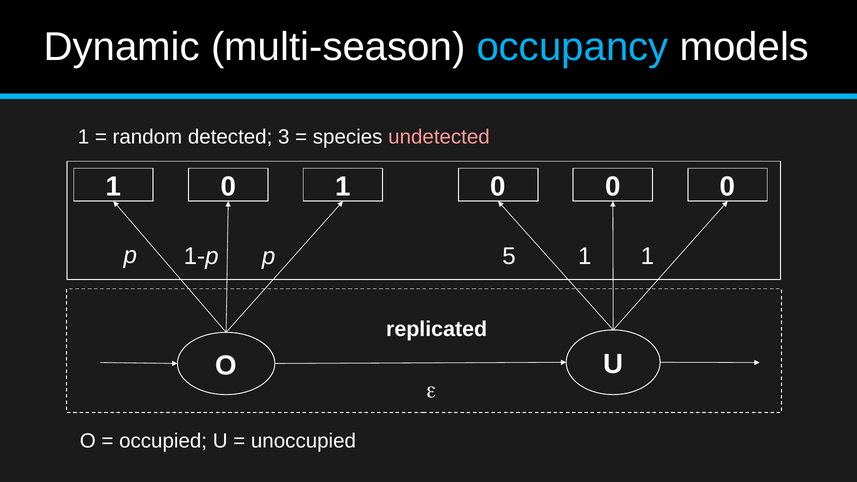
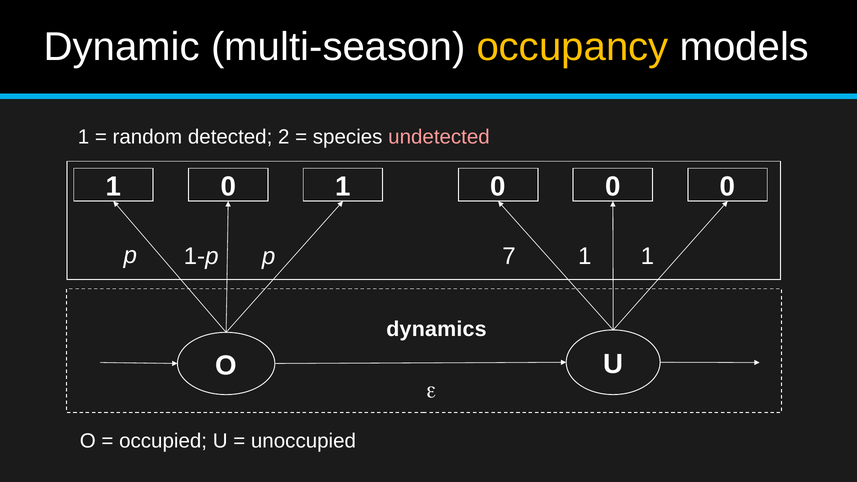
occupancy colour: light blue -> yellow
3: 3 -> 2
5: 5 -> 7
replicated: replicated -> dynamics
